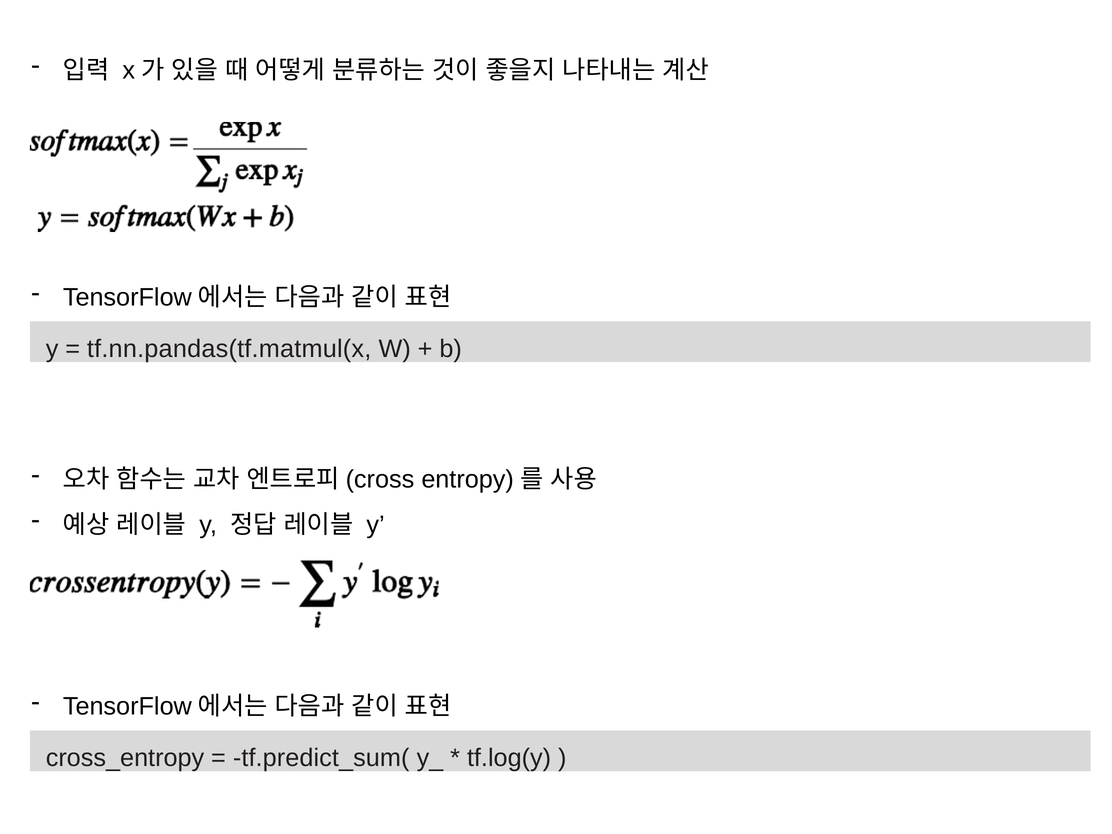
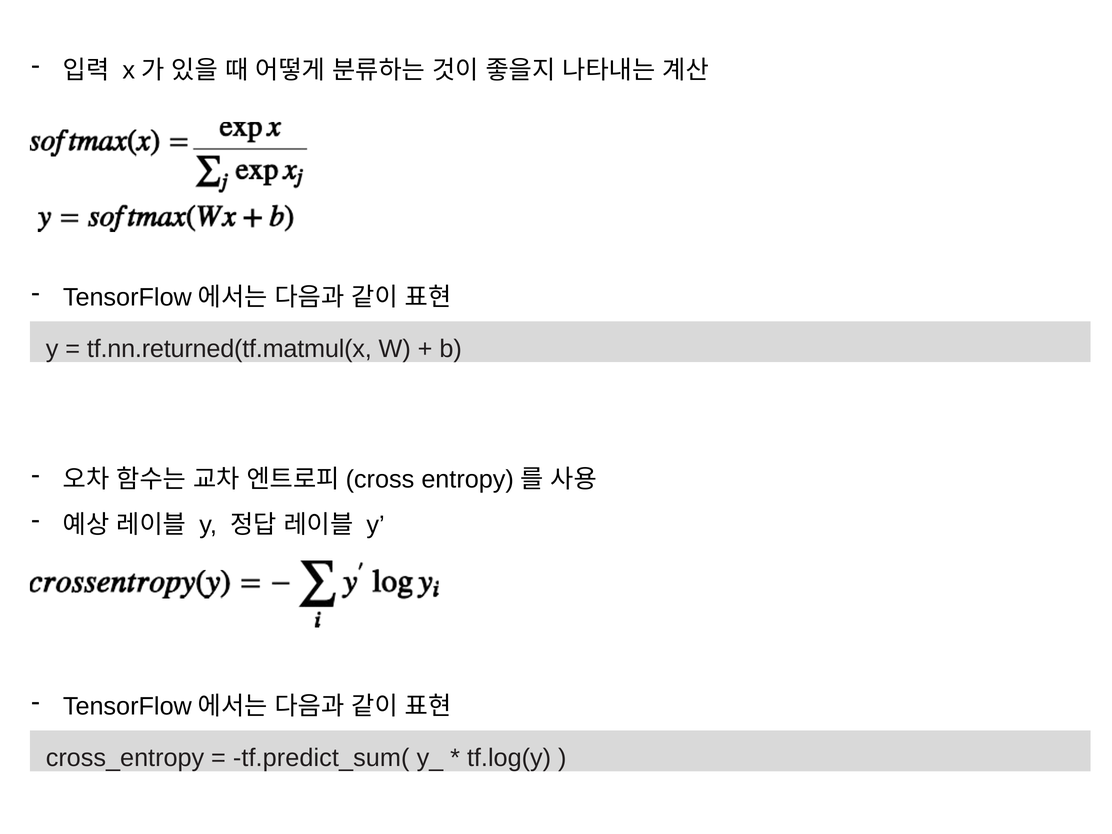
tf.nn.pandas(tf.matmul(x: tf.nn.pandas(tf.matmul(x -> tf.nn.returned(tf.matmul(x
